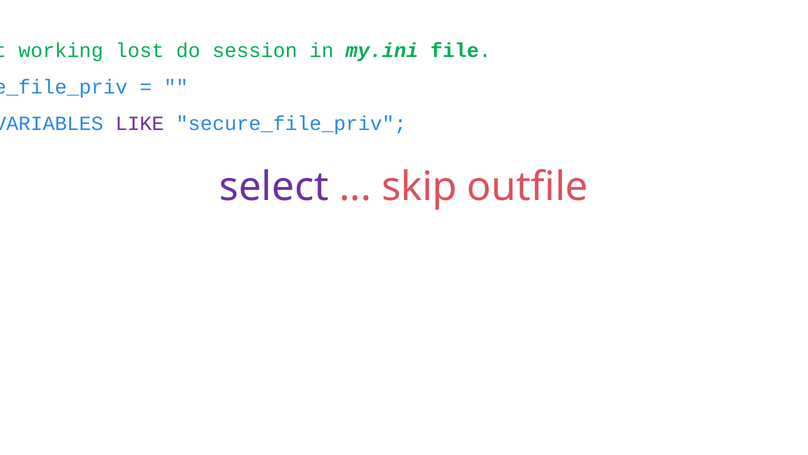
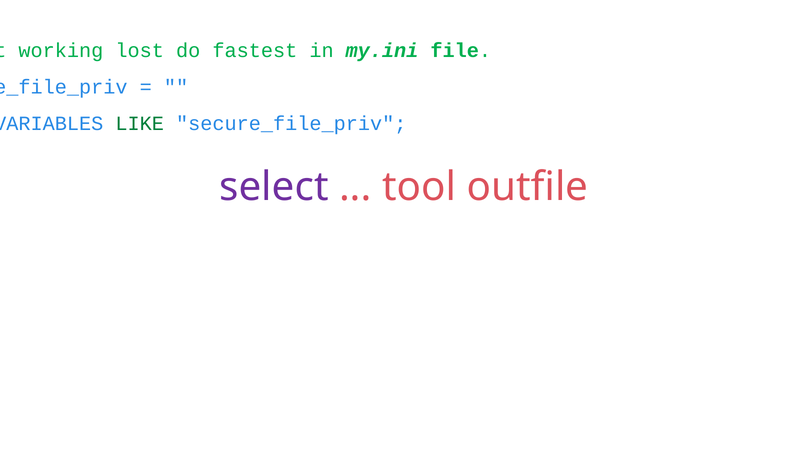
session: session -> fastest
LIKE colour: purple -> green
skip: skip -> tool
